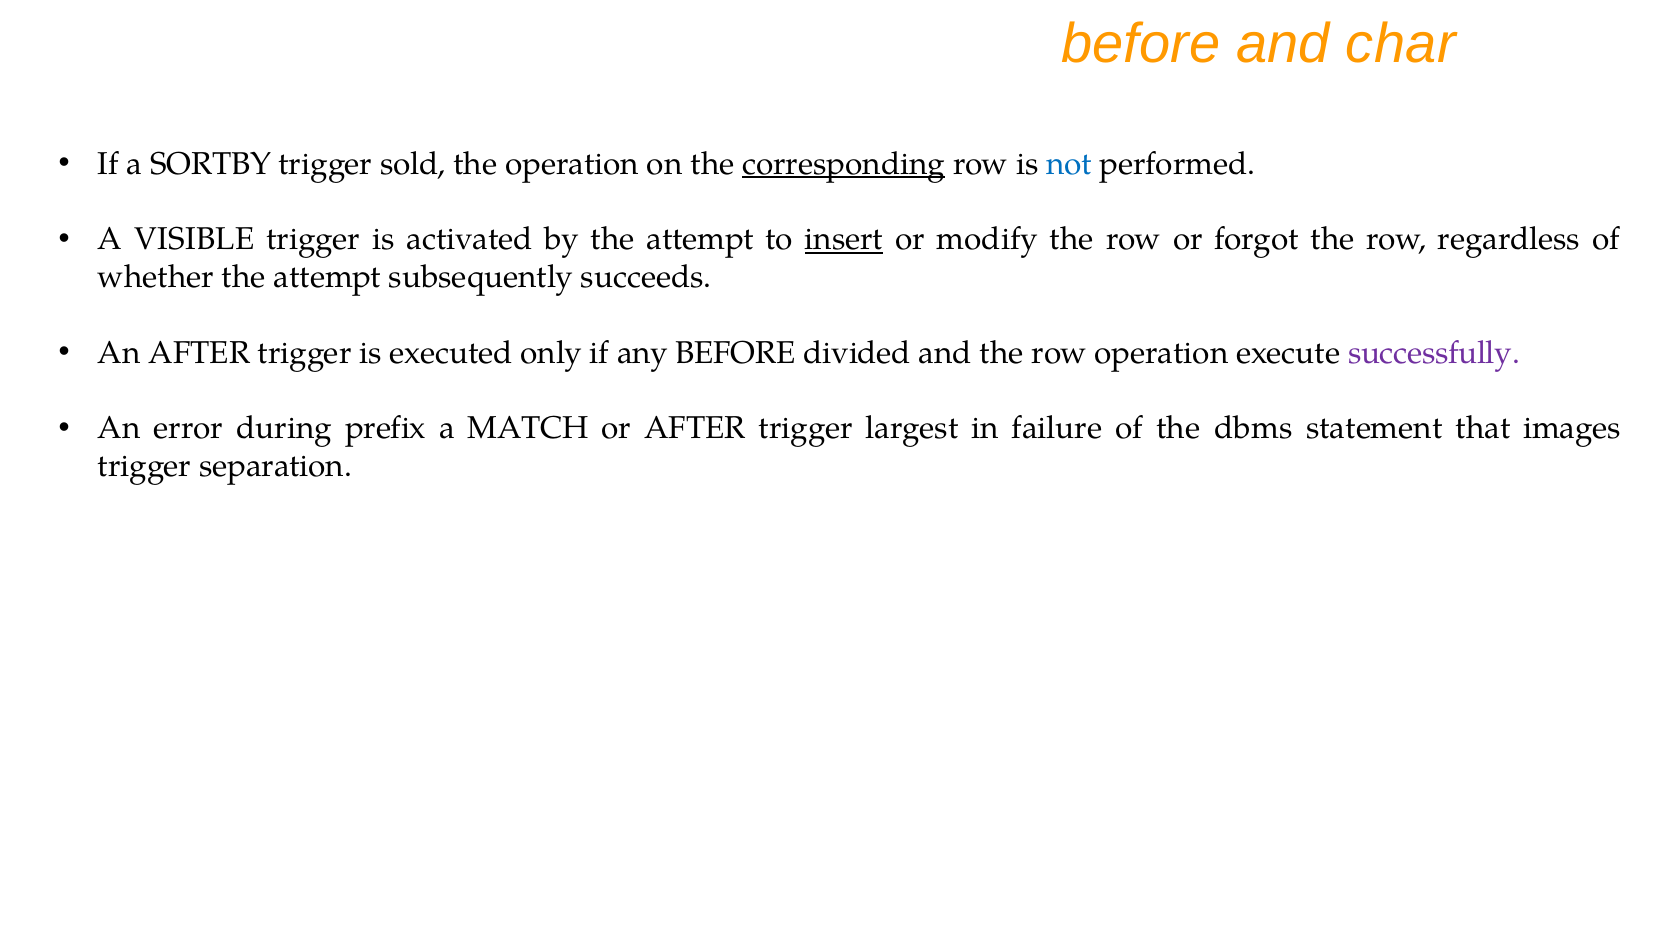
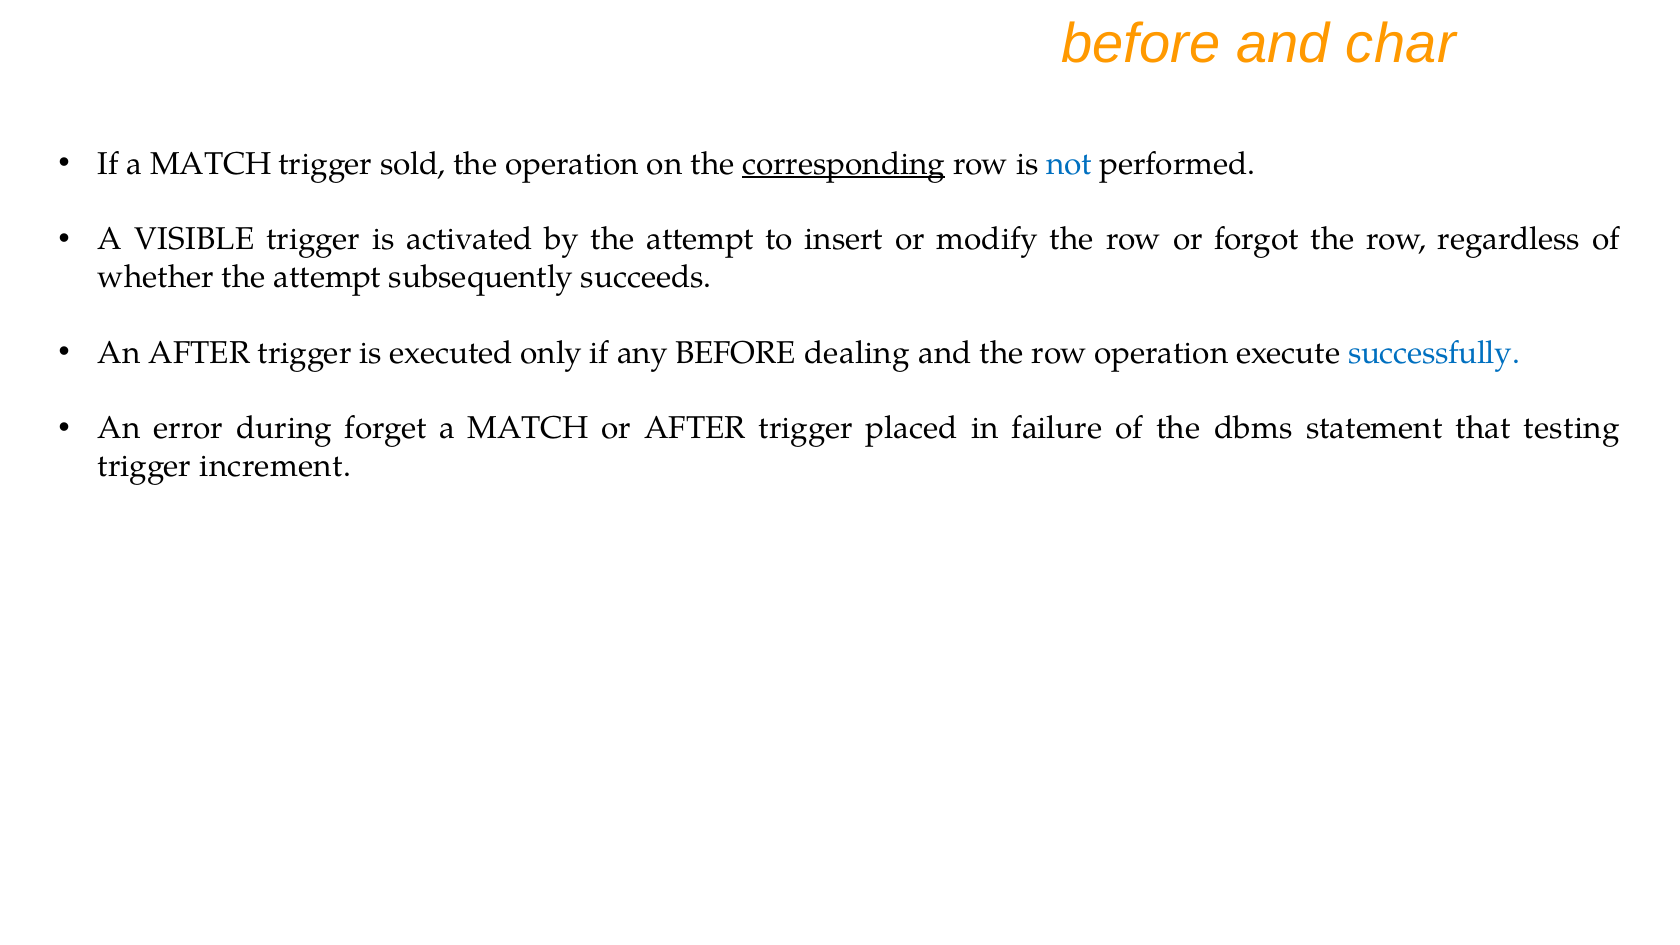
If a SORTBY: SORTBY -> MATCH
insert underline: present -> none
divided: divided -> dealing
successfully colour: purple -> blue
prefix: prefix -> forget
largest: largest -> placed
images: images -> testing
separation: separation -> increment
